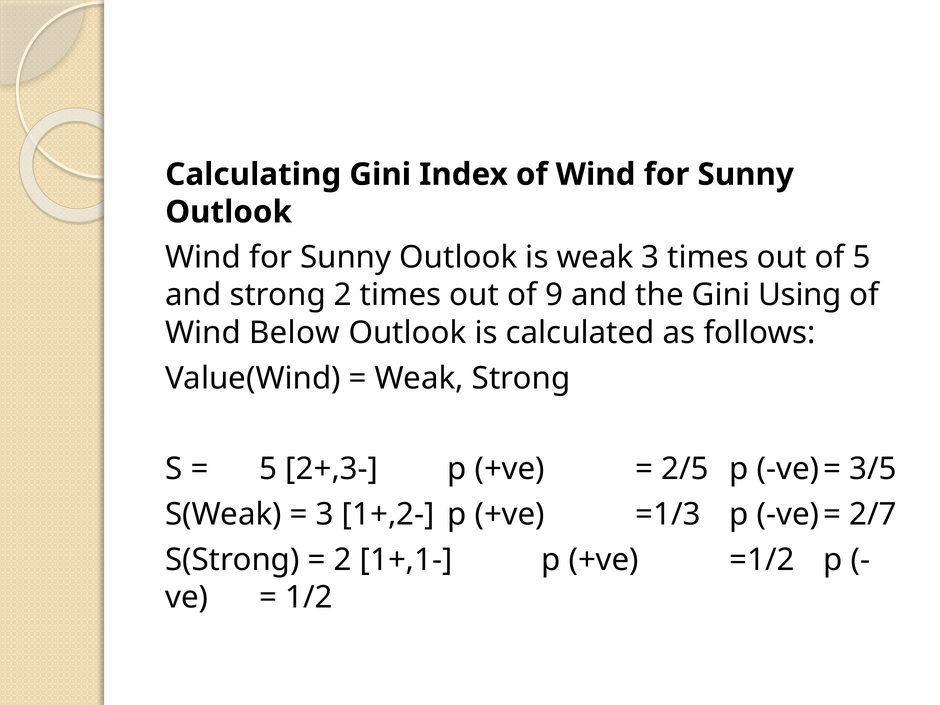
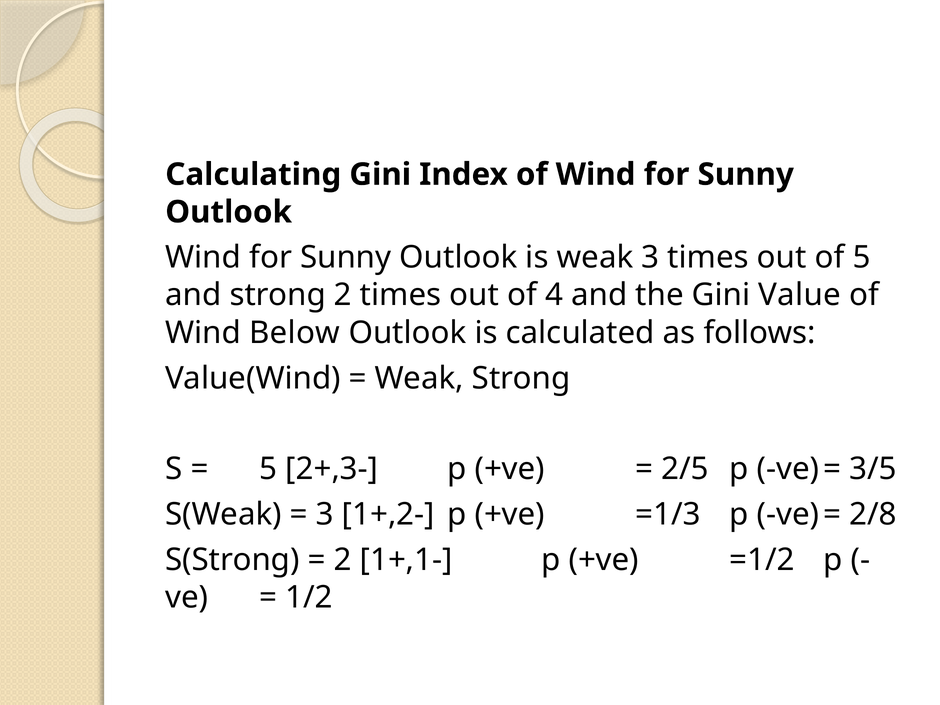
9: 9 -> 4
Using: Using -> Value
2/7: 2/7 -> 2/8
